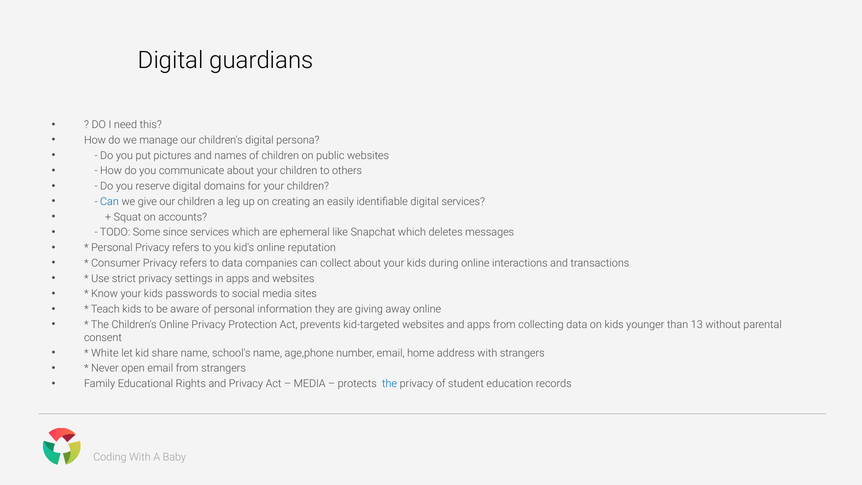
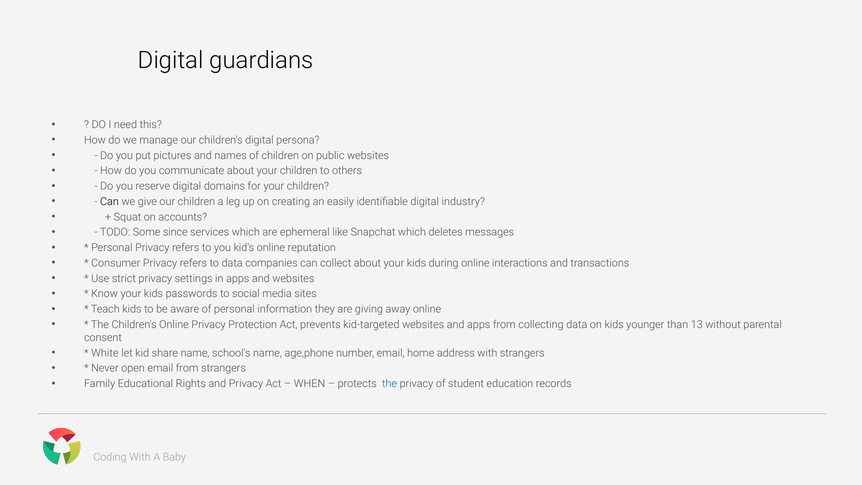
Can at (109, 202) colour: blue -> black
digital services: services -> industry
MEDIA at (310, 384): MEDIA -> WHEN
